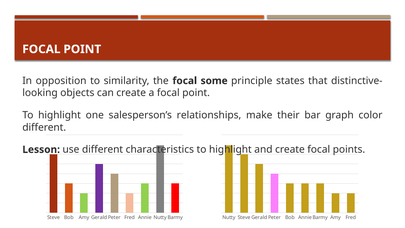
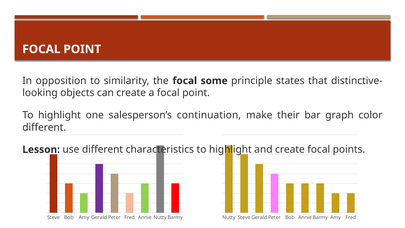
relationships: relationships -> continuation
